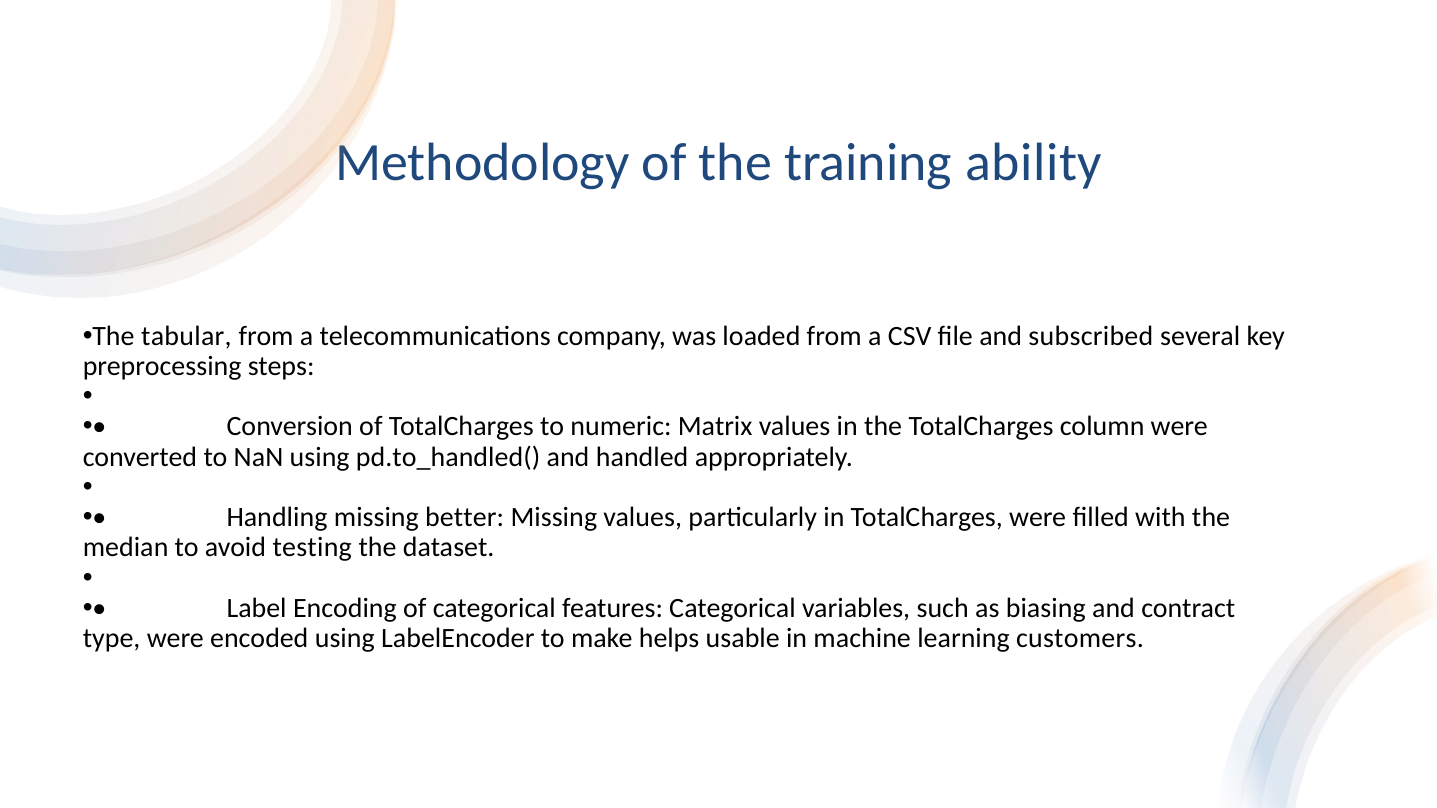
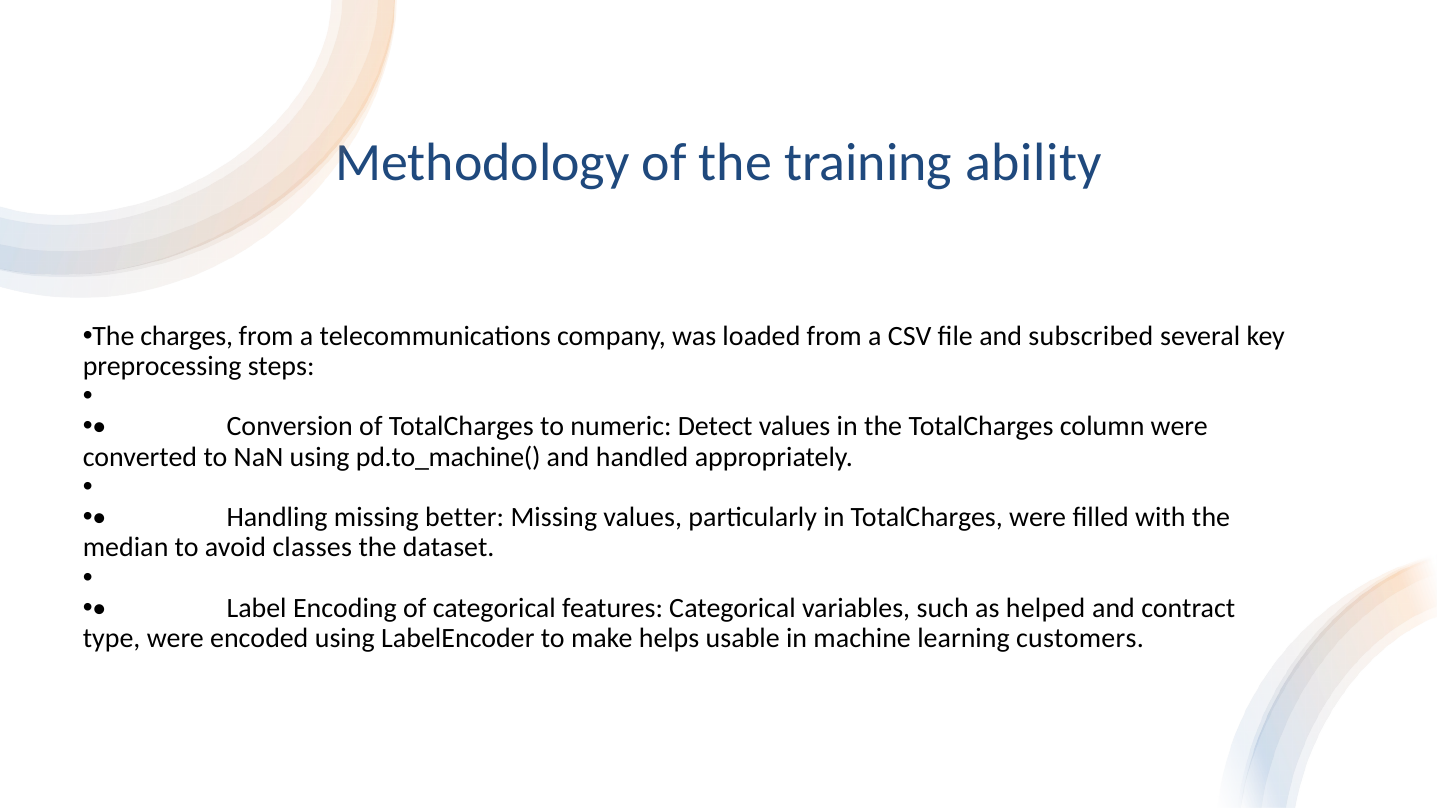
tabular: tabular -> charges
Matrix: Matrix -> Detect
pd.to_handled(: pd.to_handled( -> pd.to_machine(
testing: testing -> classes
biasing: biasing -> helped
